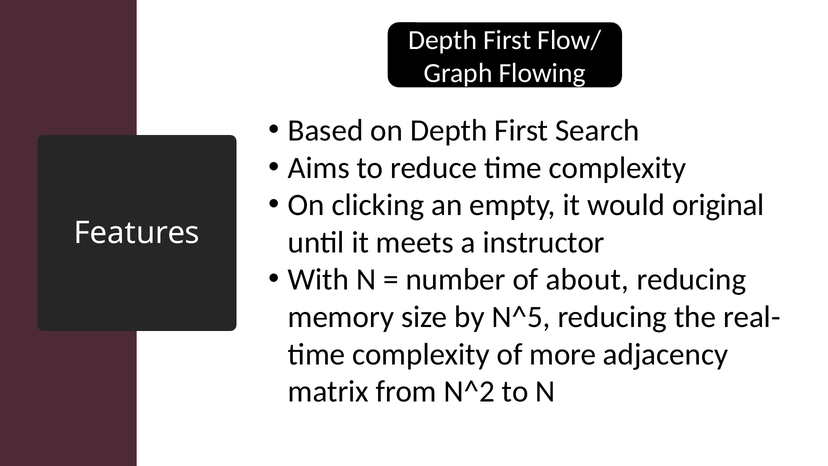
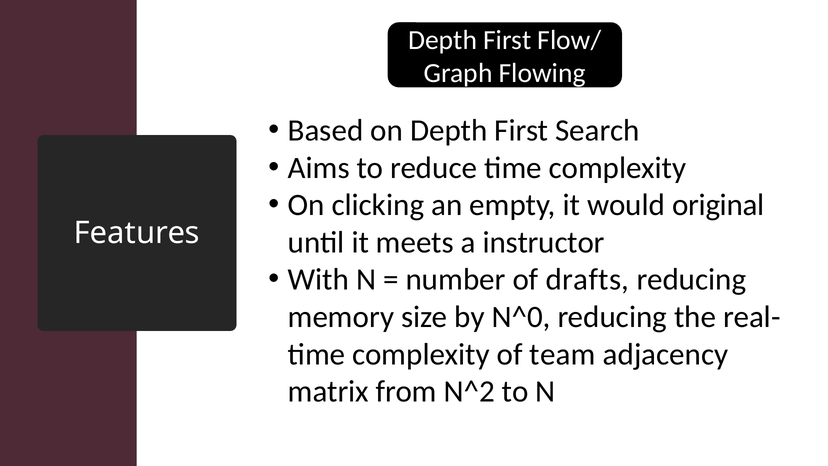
about: about -> drafts
N^5: N^5 -> N^0
more: more -> team
